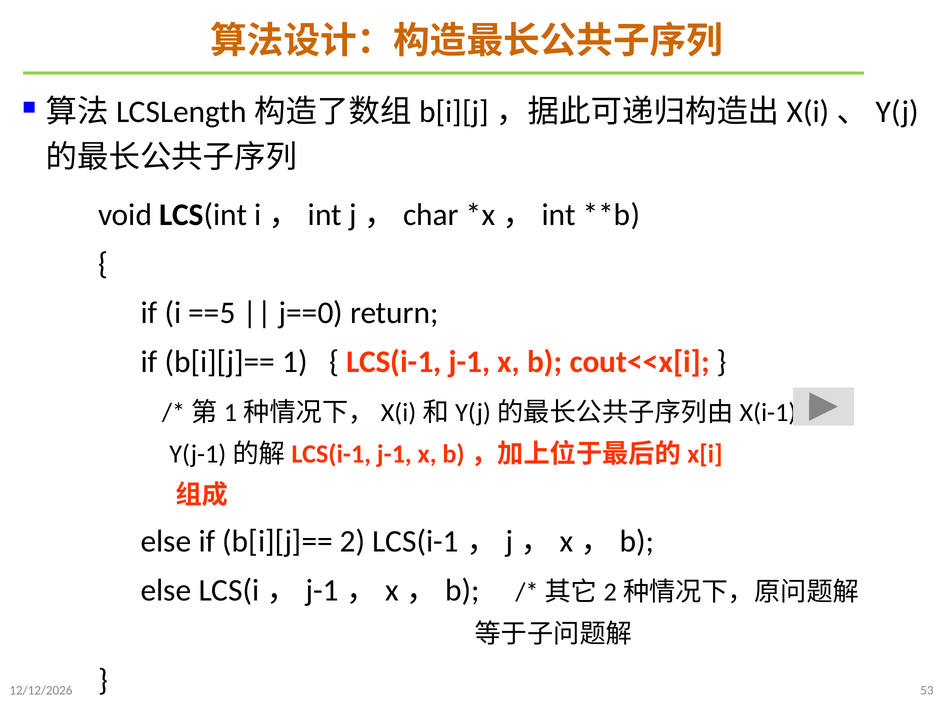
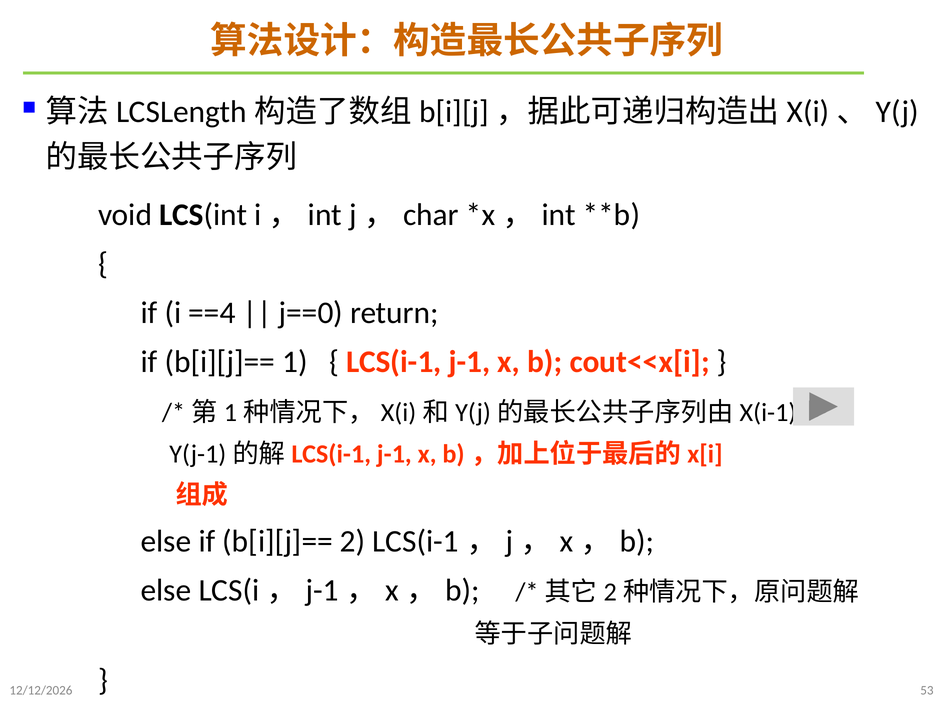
==5: ==5 -> ==4
